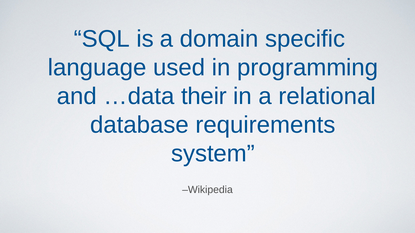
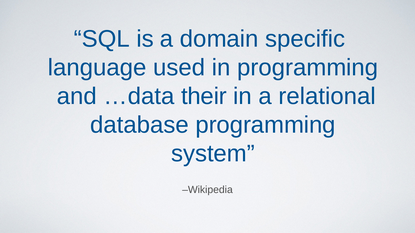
database requirements: requirements -> programming
